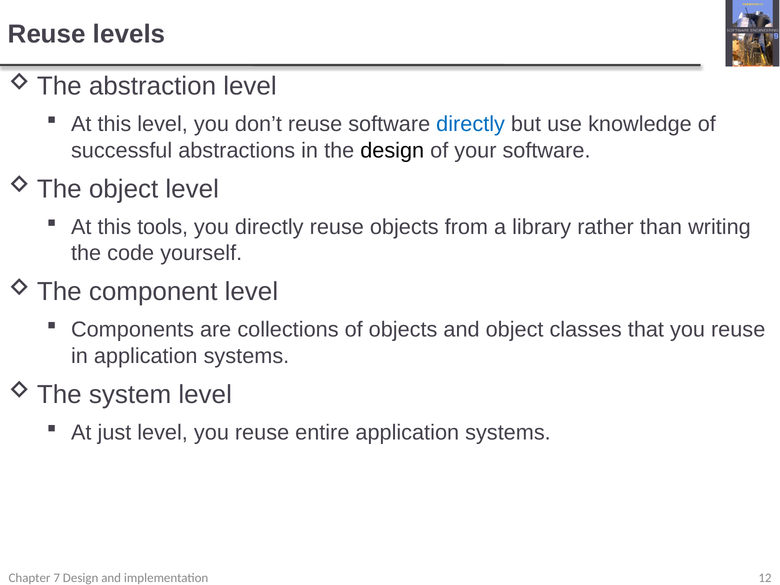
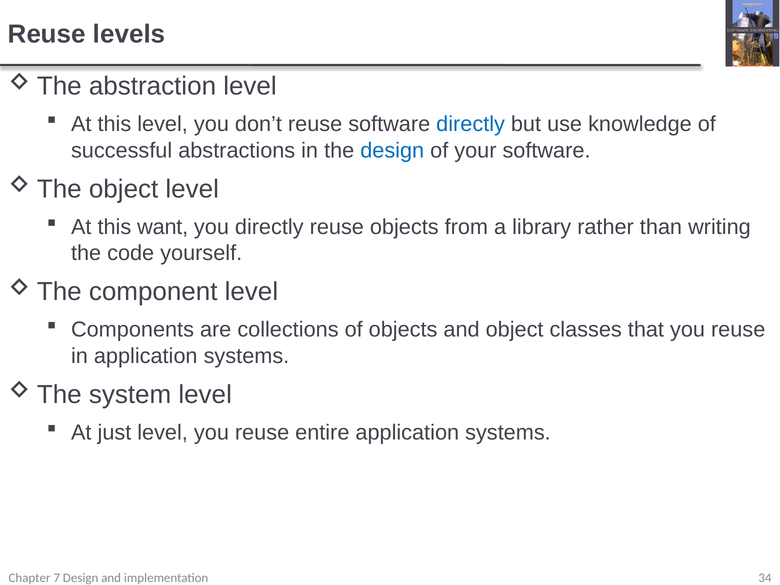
design at (392, 150) colour: black -> blue
tools: tools -> want
12: 12 -> 34
